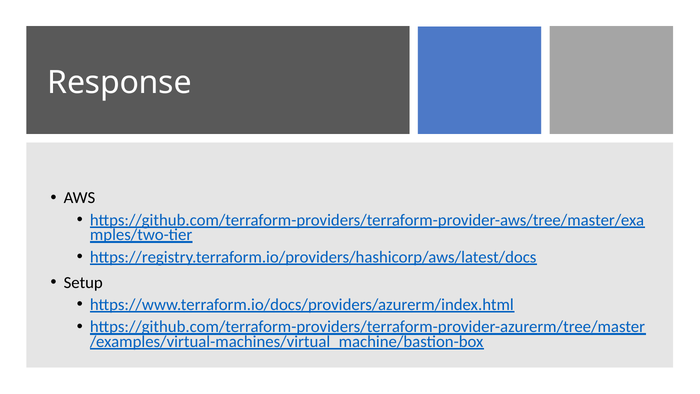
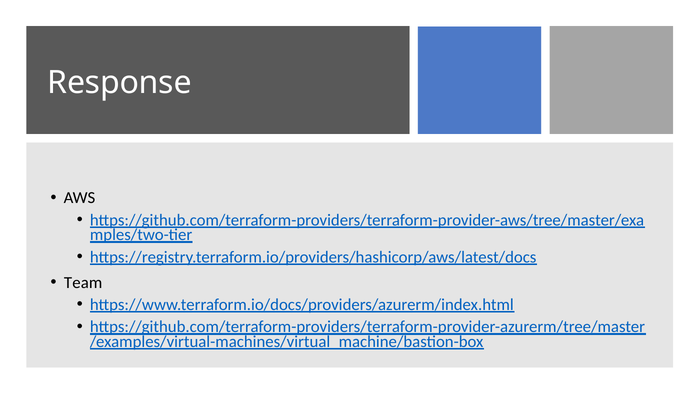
Setup: Setup -> Team
